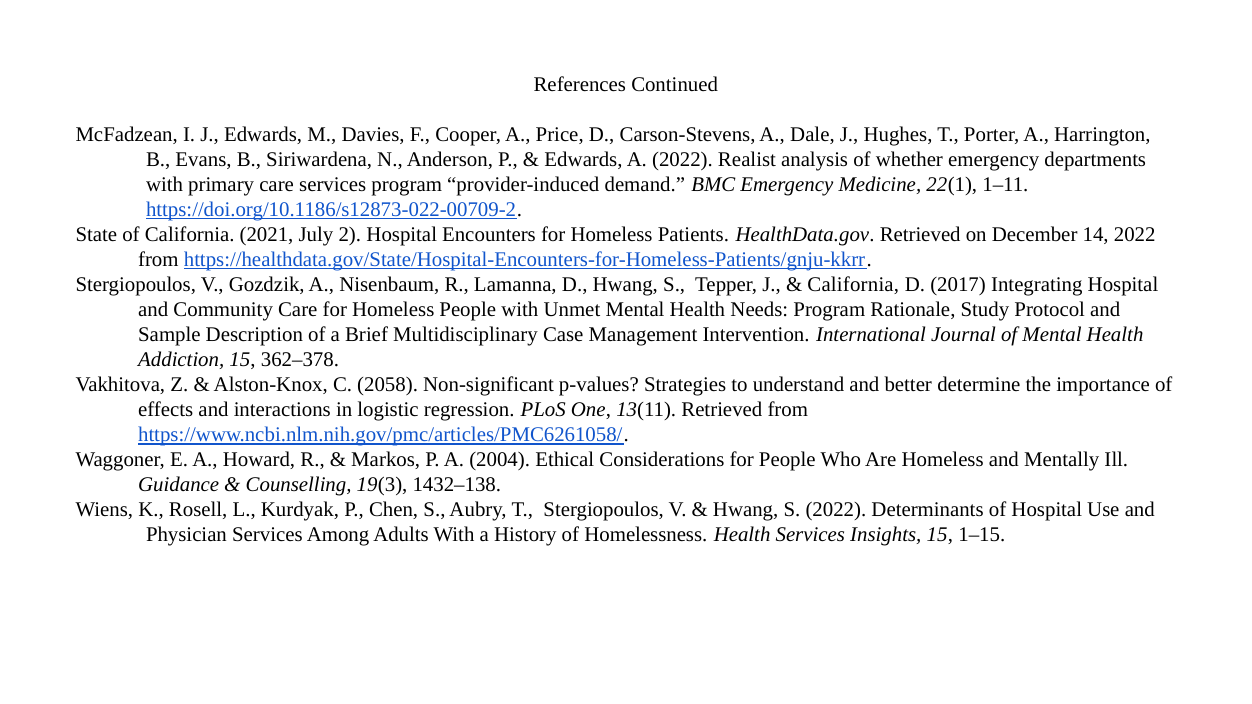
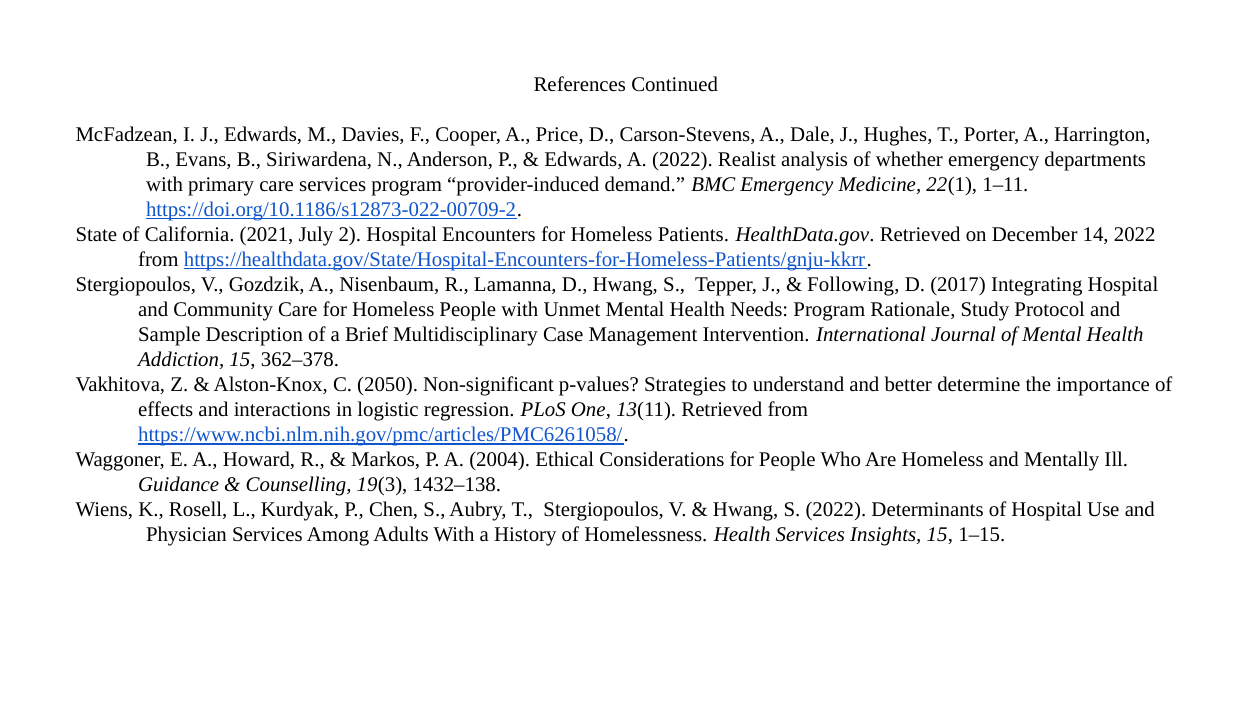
California at (853, 285): California -> Following
2058: 2058 -> 2050
